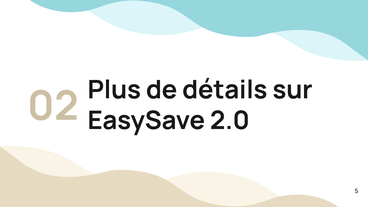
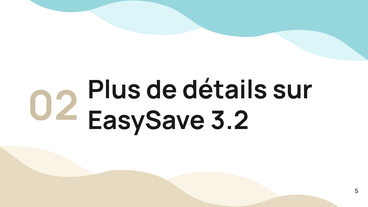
2.0: 2.0 -> 3.2
